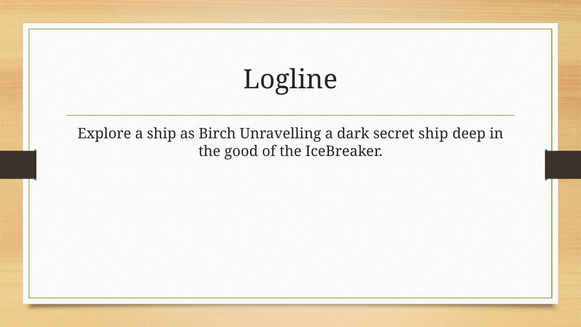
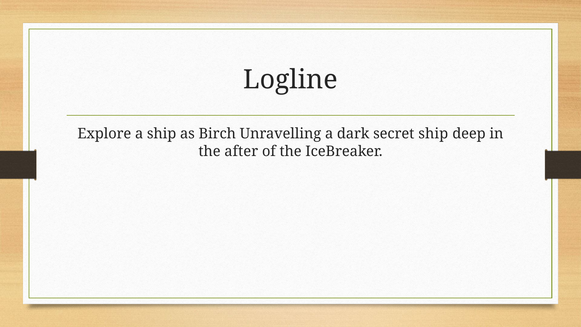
good: good -> after
